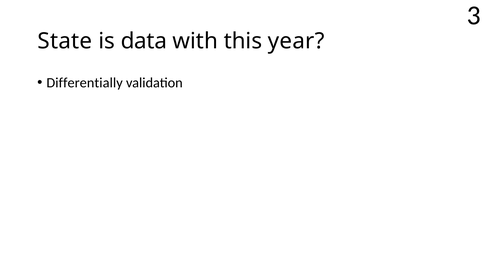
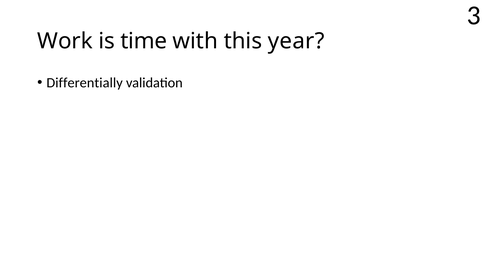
State: State -> Work
data: data -> time
